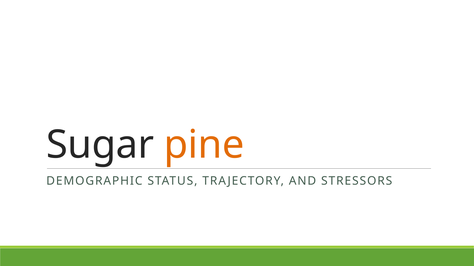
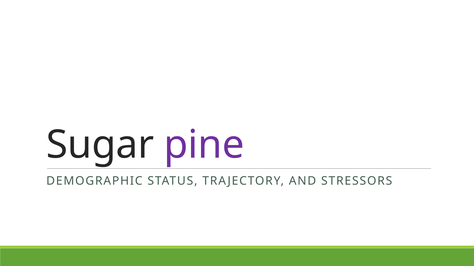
pine colour: orange -> purple
